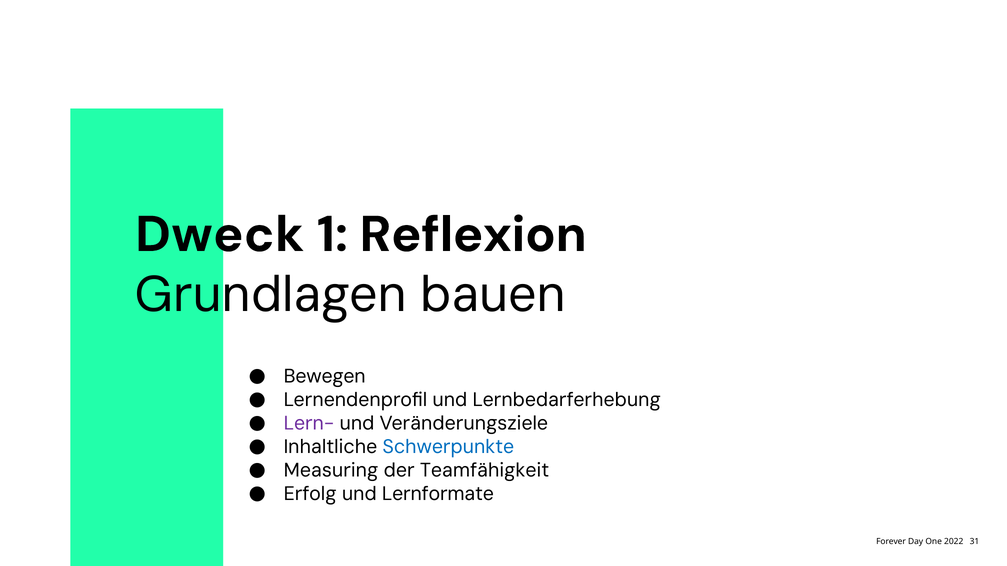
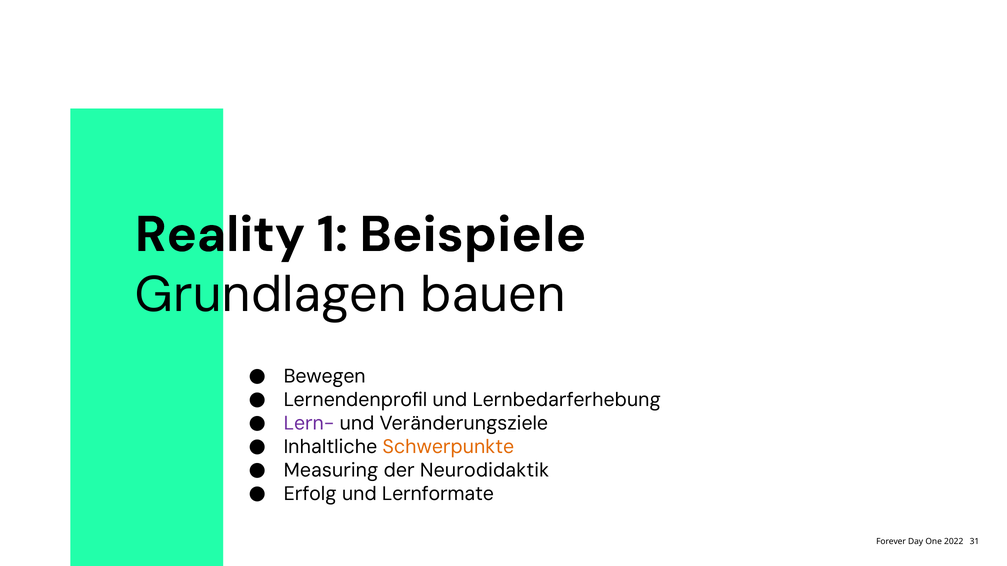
Dweck: Dweck -> Reality
Reflexion: Reflexion -> Beispiele
Schwerpunkte colour: blue -> orange
Teamfähigkeit: Teamfähigkeit -> Neurodidaktik
